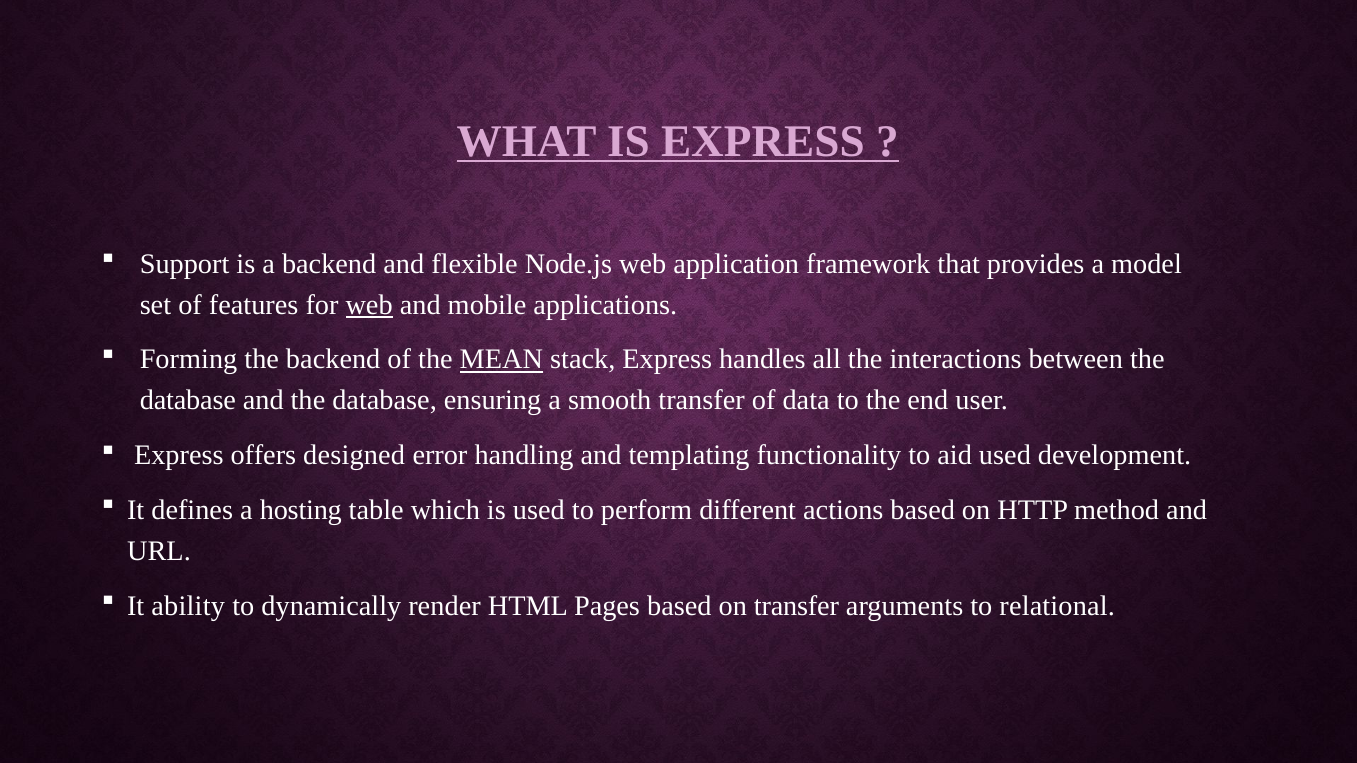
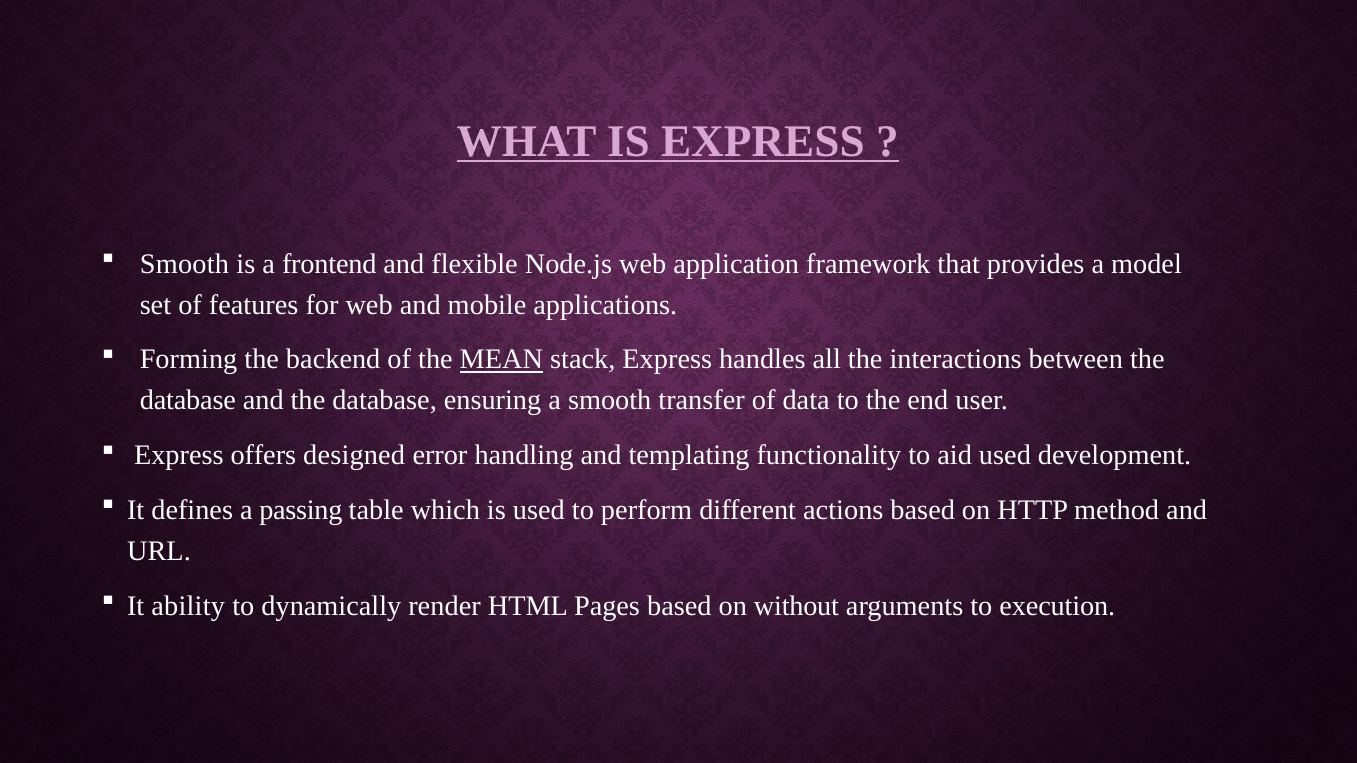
Support at (185, 264): Support -> Smooth
a backend: backend -> frontend
web at (369, 305) underline: present -> none
hosting: hosting -> passing
on transfer: transfer -> without
relational: relational -> execution
